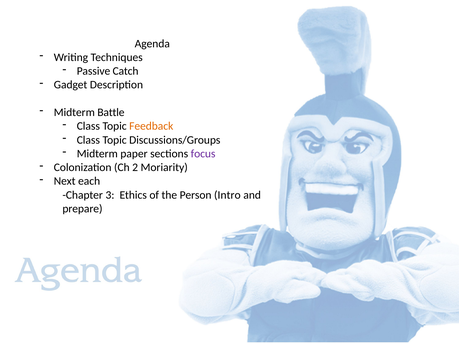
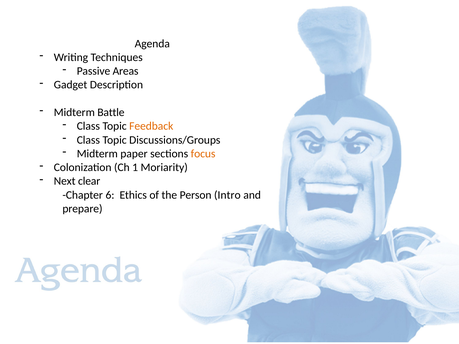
Catch: Catch -> Areas
focus colour: purple -> orange
2: 2 -> 1
each: each -> clear
3: 3 -> 6
